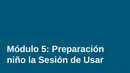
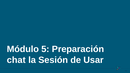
niño: niño -> chat
